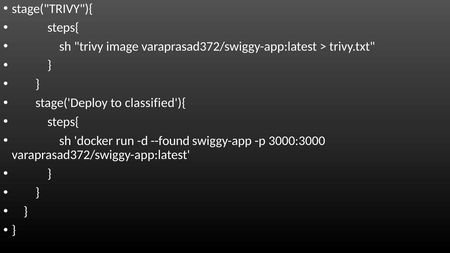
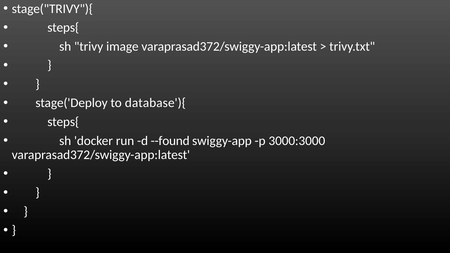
classified'){: classified'){ -> database'){
